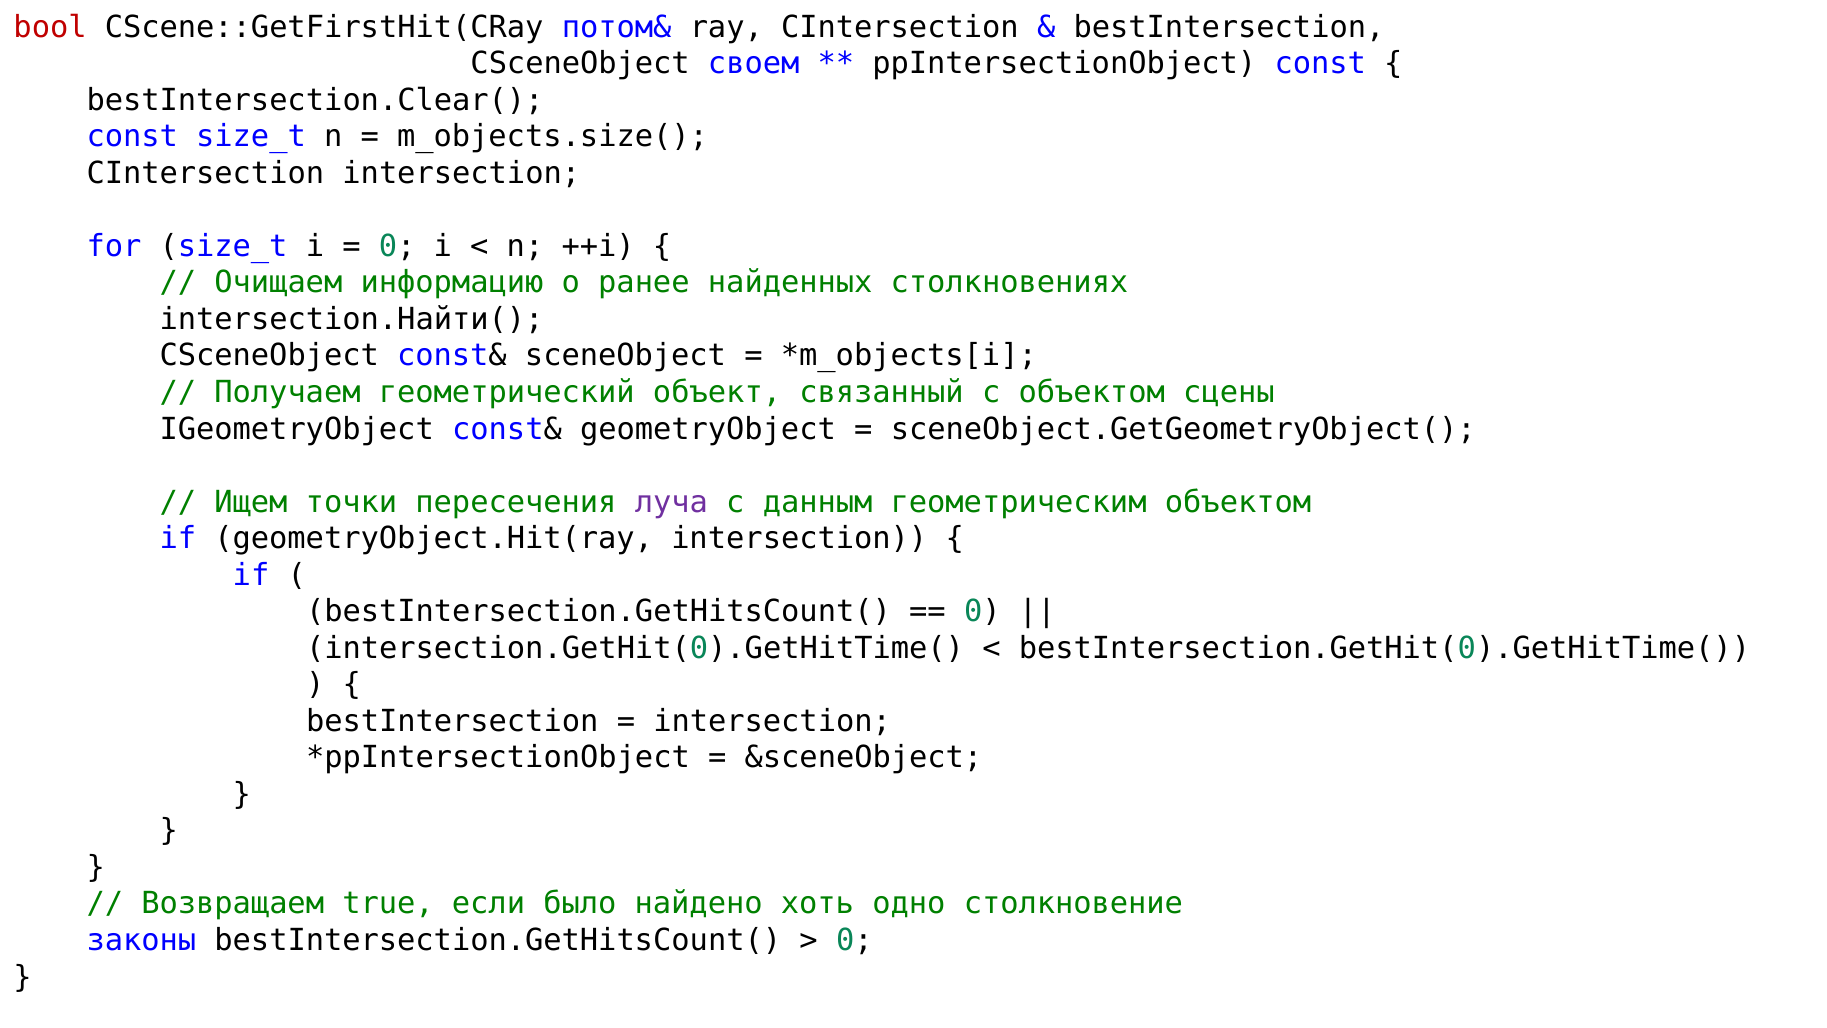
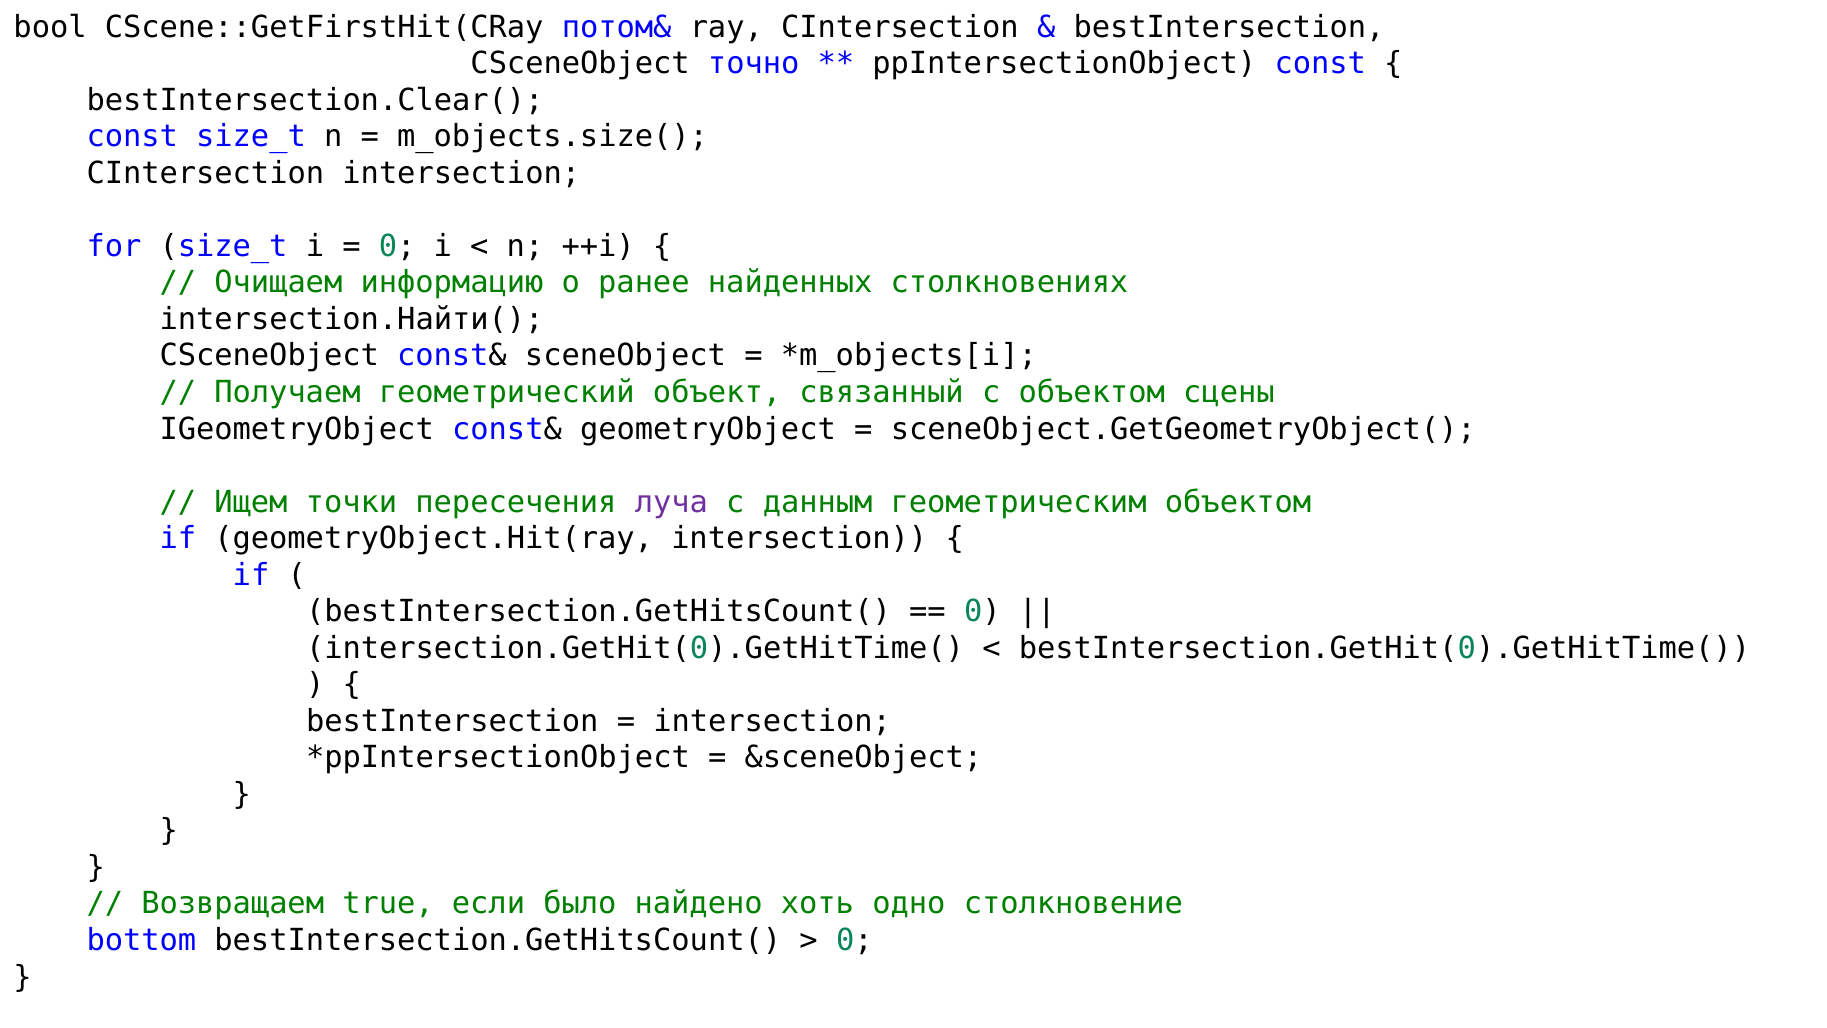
bool colour: red -> black
своем: своем -> точно
законы: законы -> bottom
